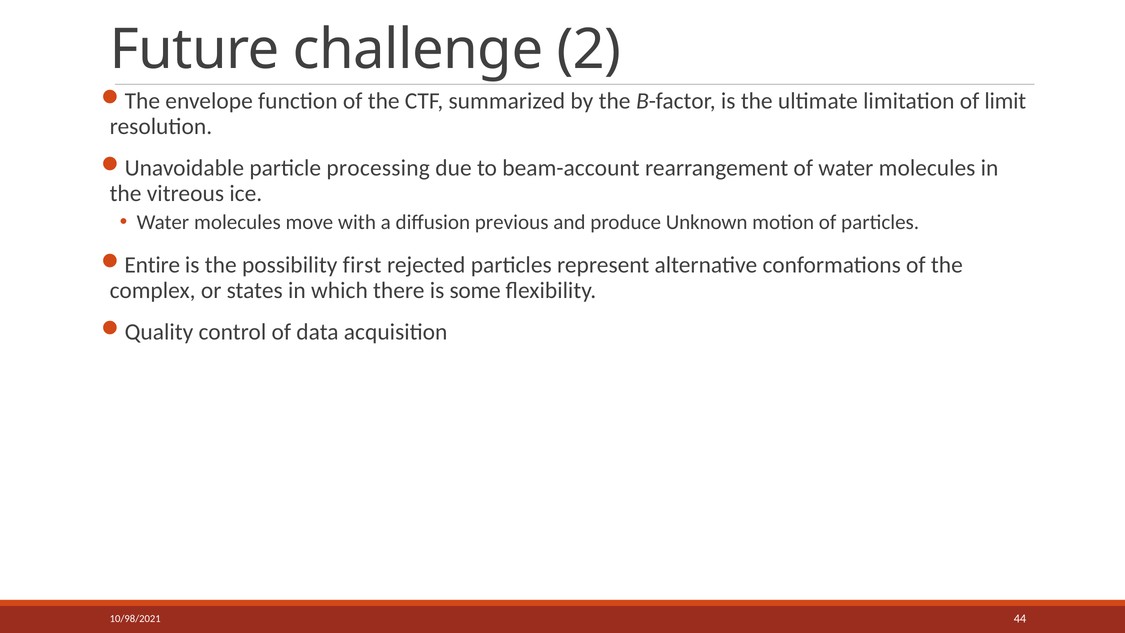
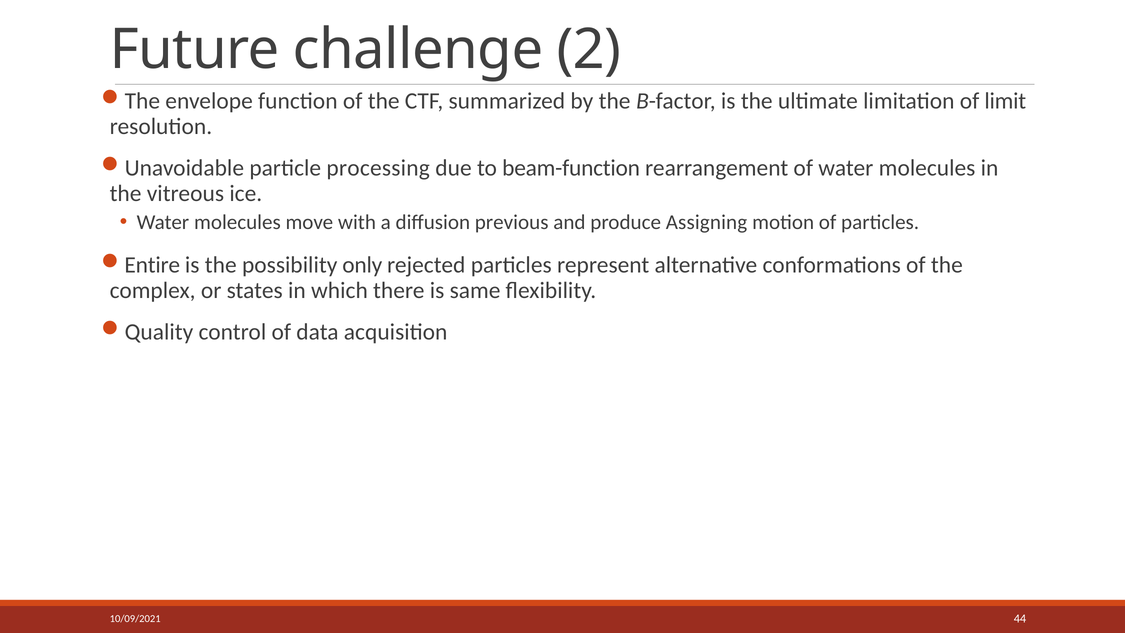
beam-account: beam-account -> beam-function
Unknown: Unknown -> Assigning
first: first -> only
some: some -> same
10/98/2021: 10/98/2021 -> 10/09/2021
